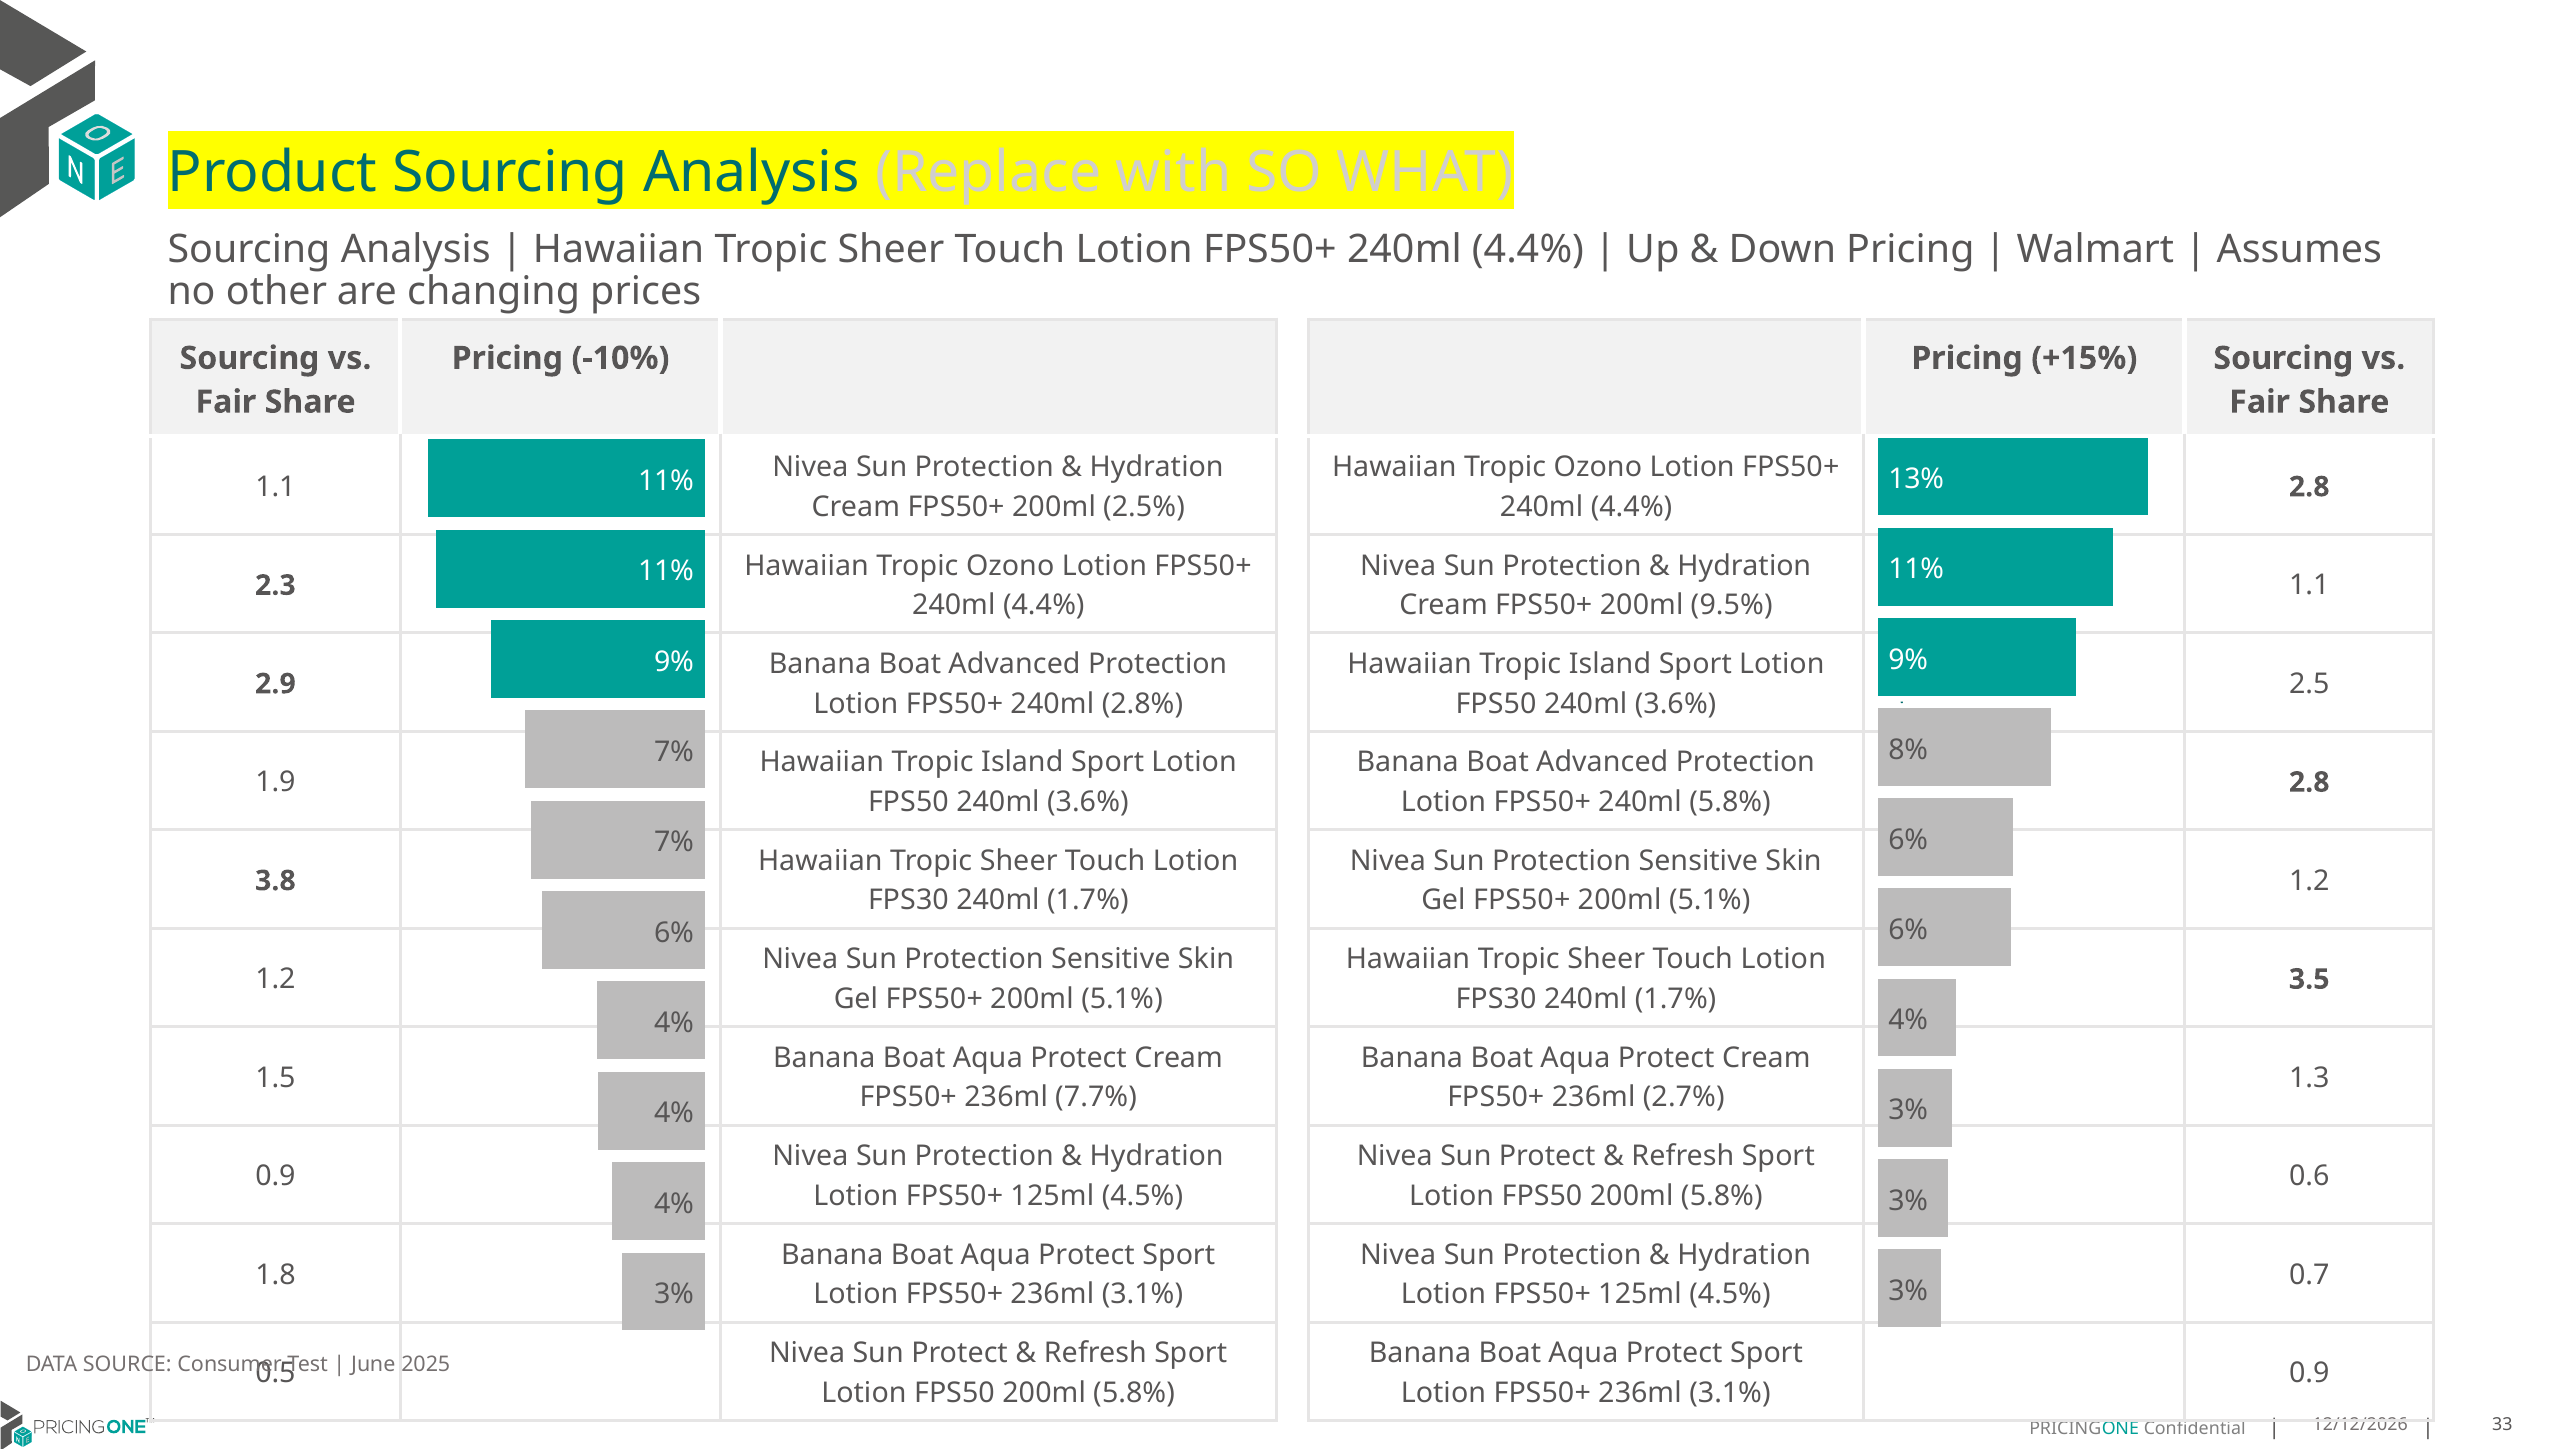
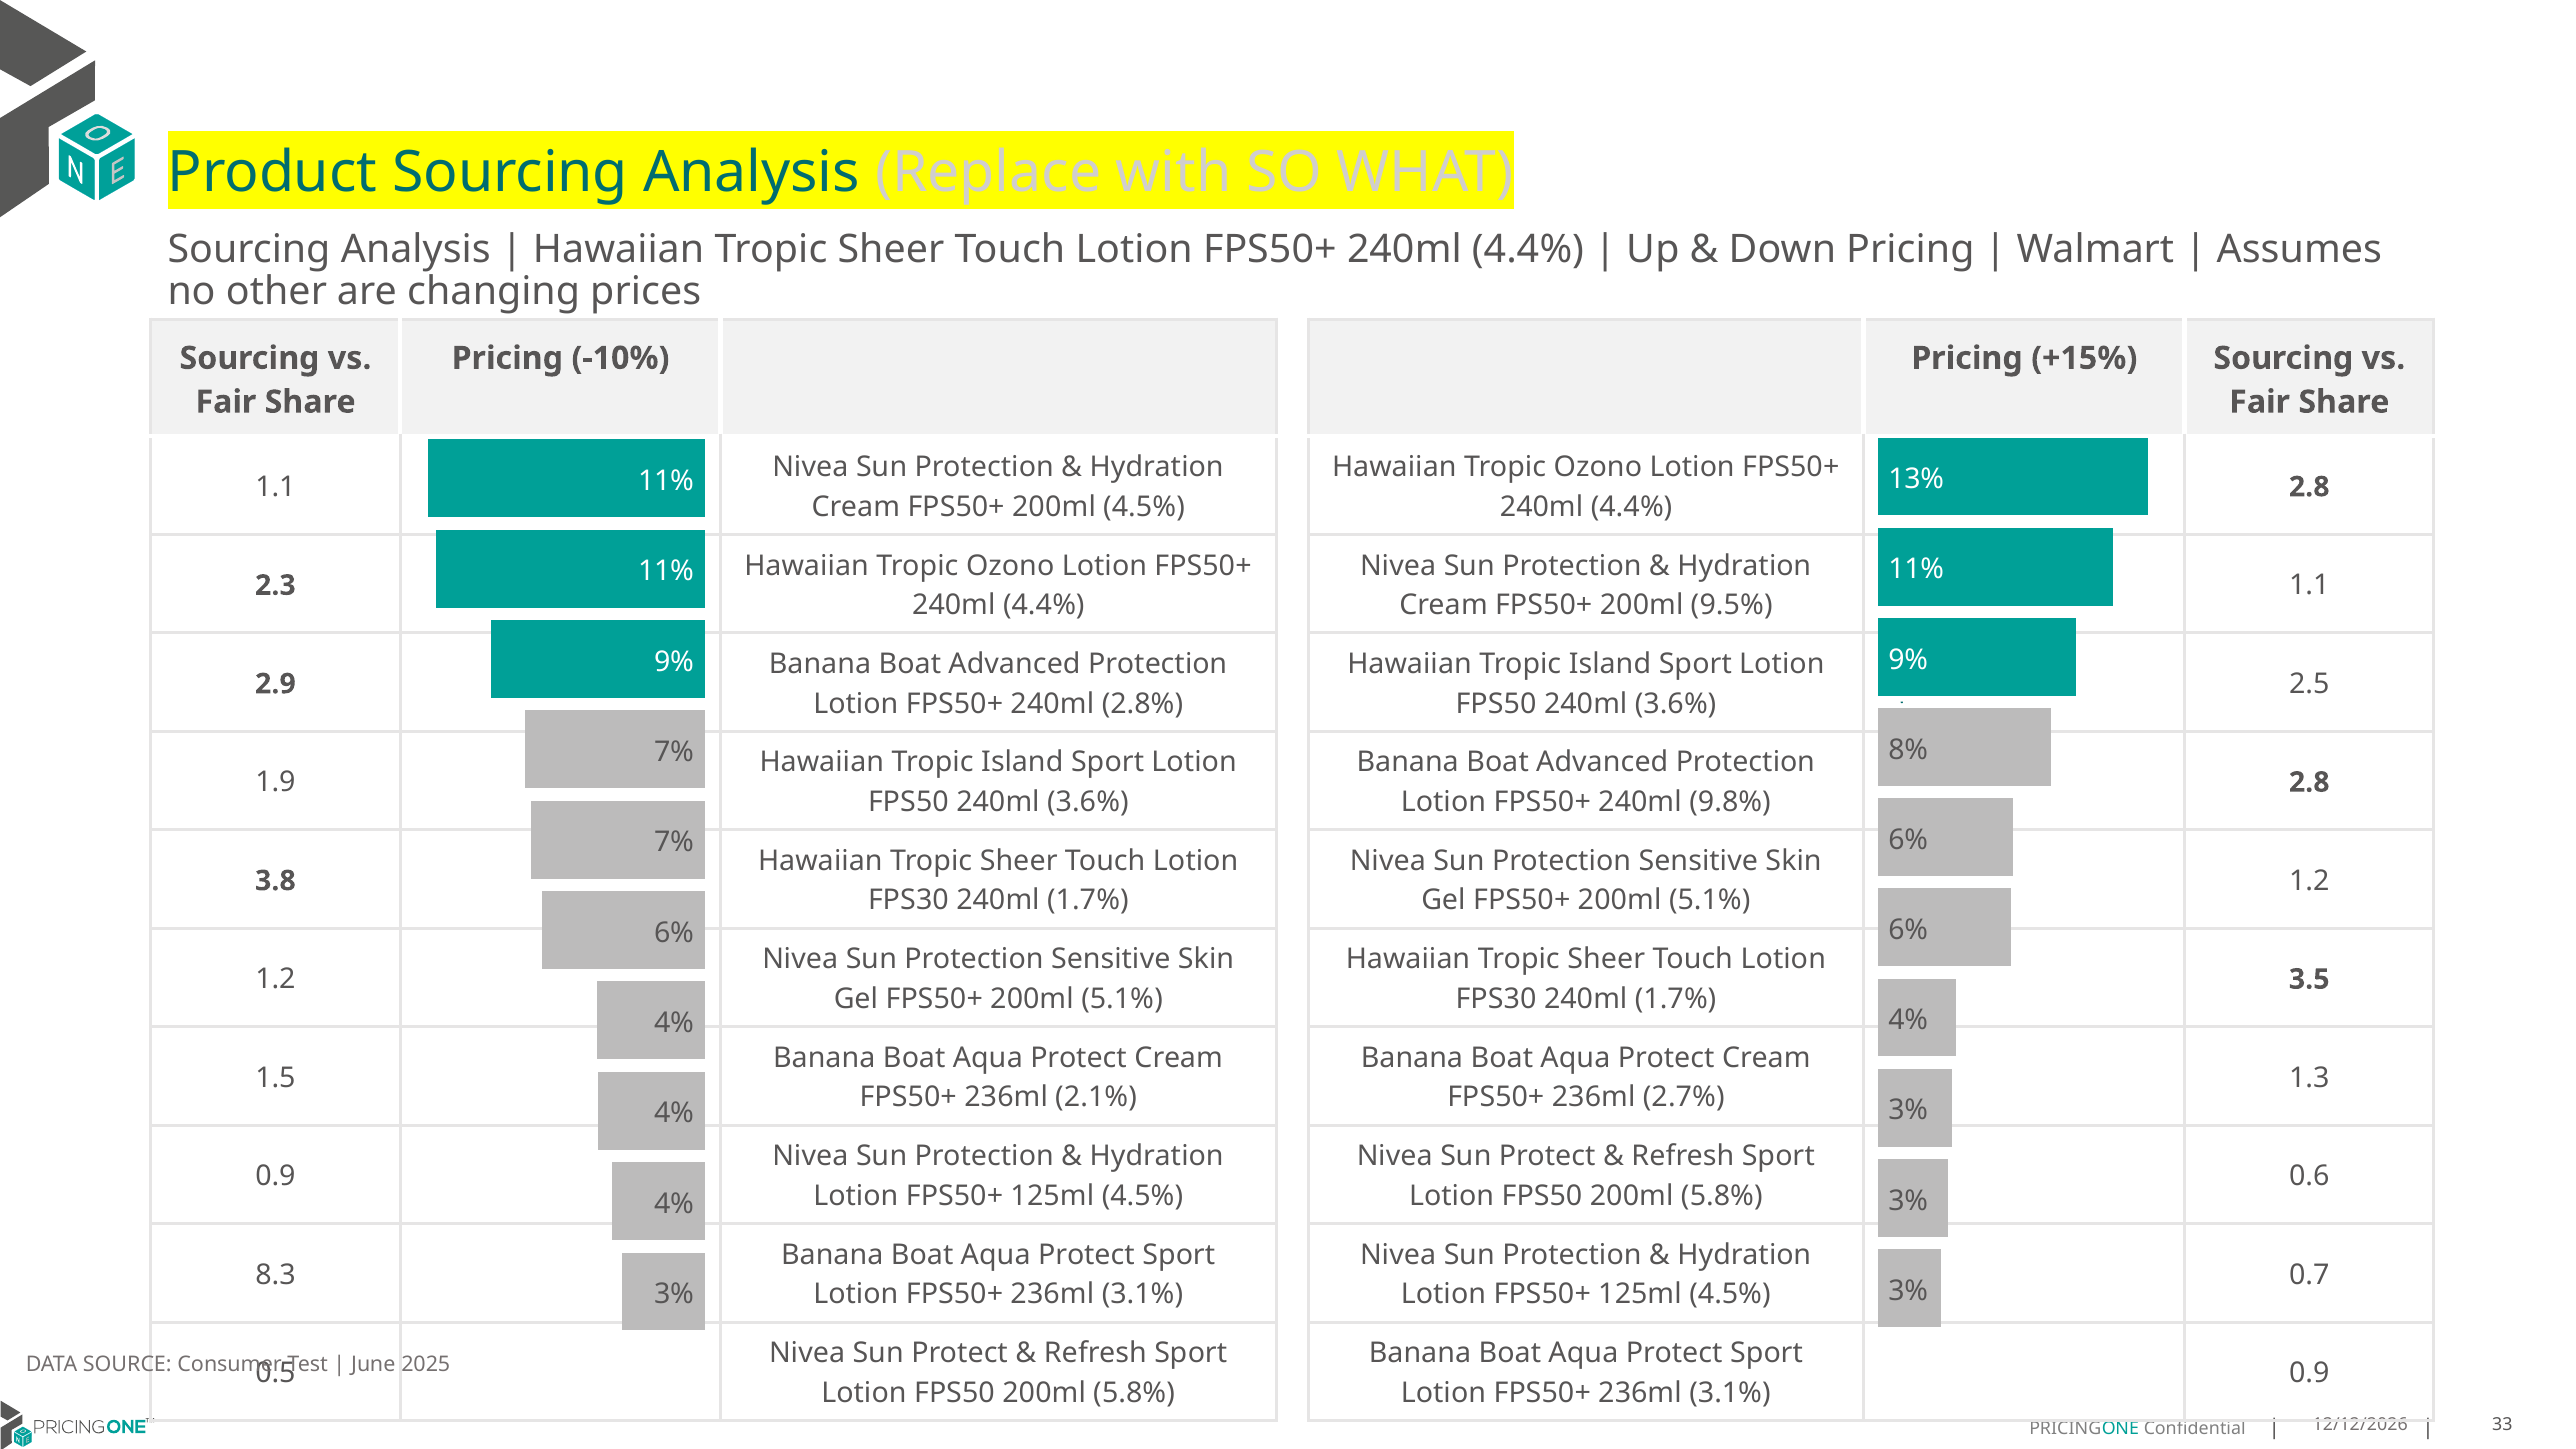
200ml 2.5%: 2.5% -> 4.5%
240ml 5.8%: 5.8% -> 9.8%
7.7%: 7.7% -> 2.1%
1.8: 1.8 -> 8.3
